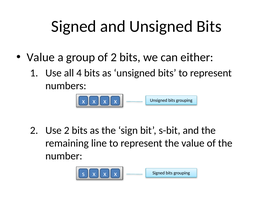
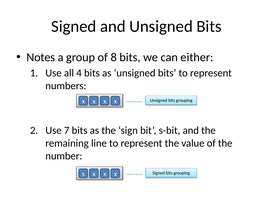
Value at (41, 57): Value -> Notes
of 2: 2 -> 8
Use 2: 2 -> 7
